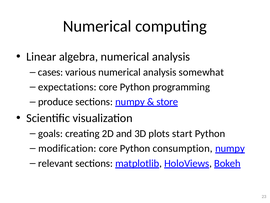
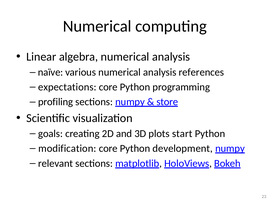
cases: cases -> naïve
somewhat: somewhat -> references
produce: produce -> profiling
consumption: consumption -> development
